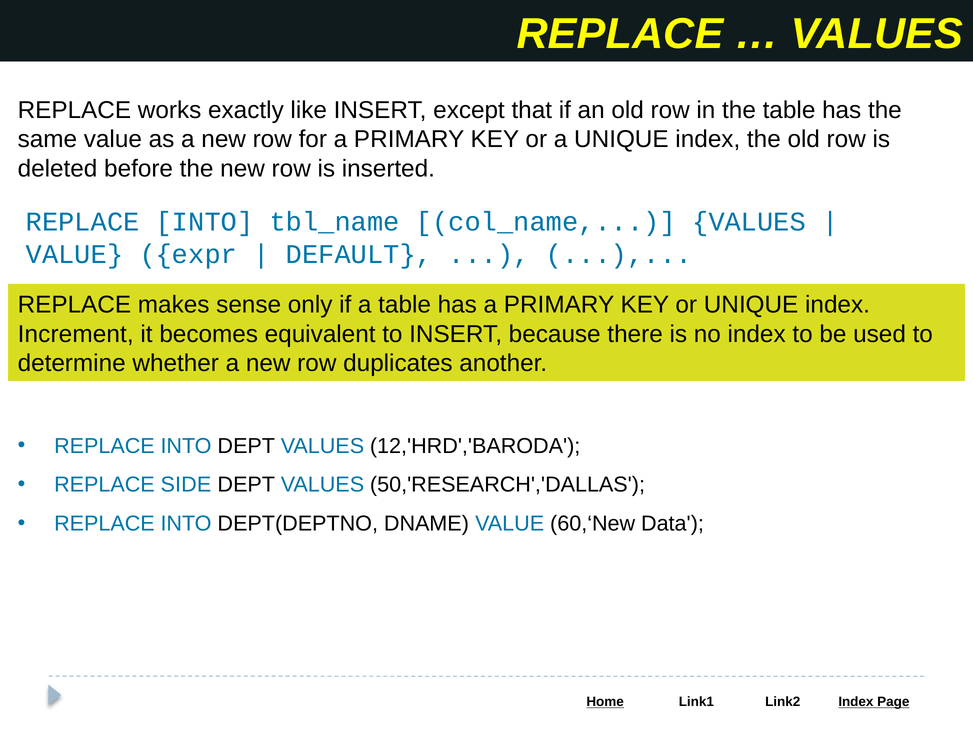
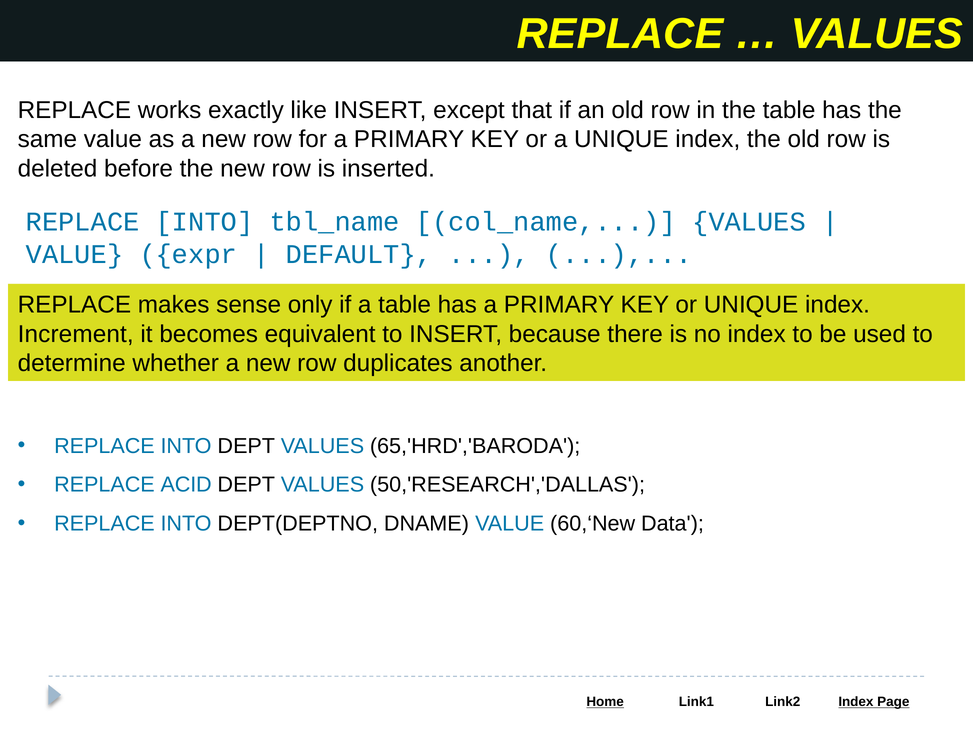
12,'HRD','BARODA: 12,'HRD','BARODA -> 65,'HRD','BARODA
SIDE: SIDE -> ACID
